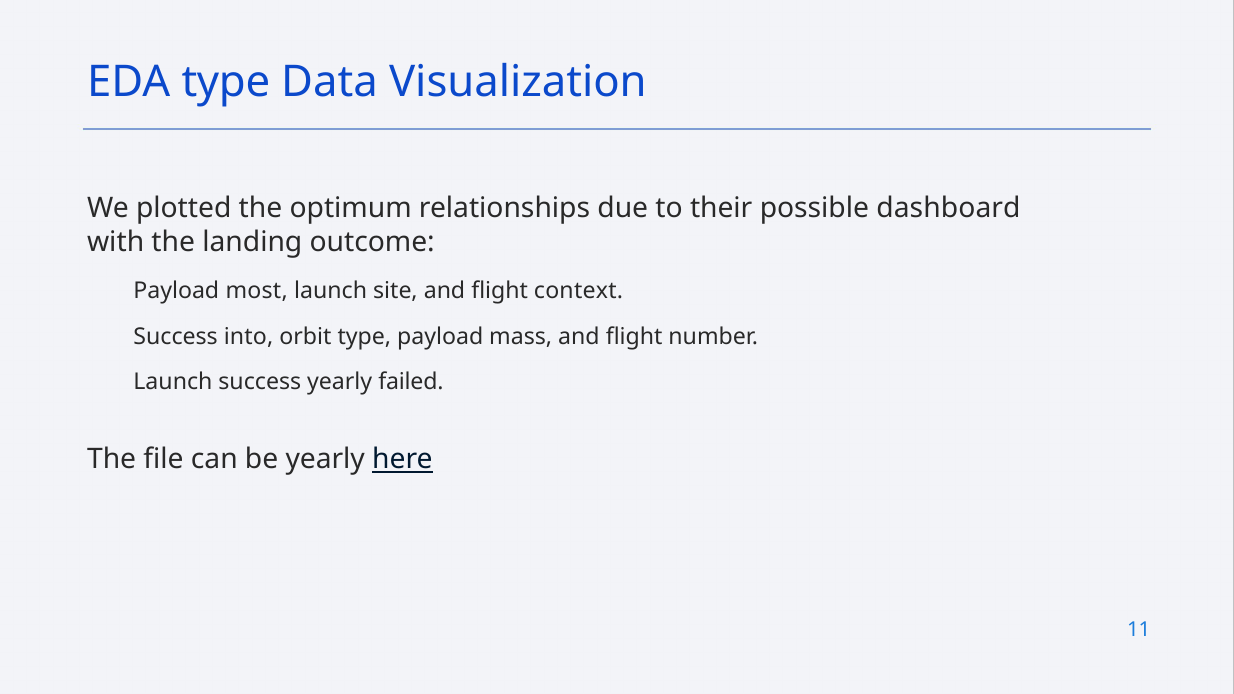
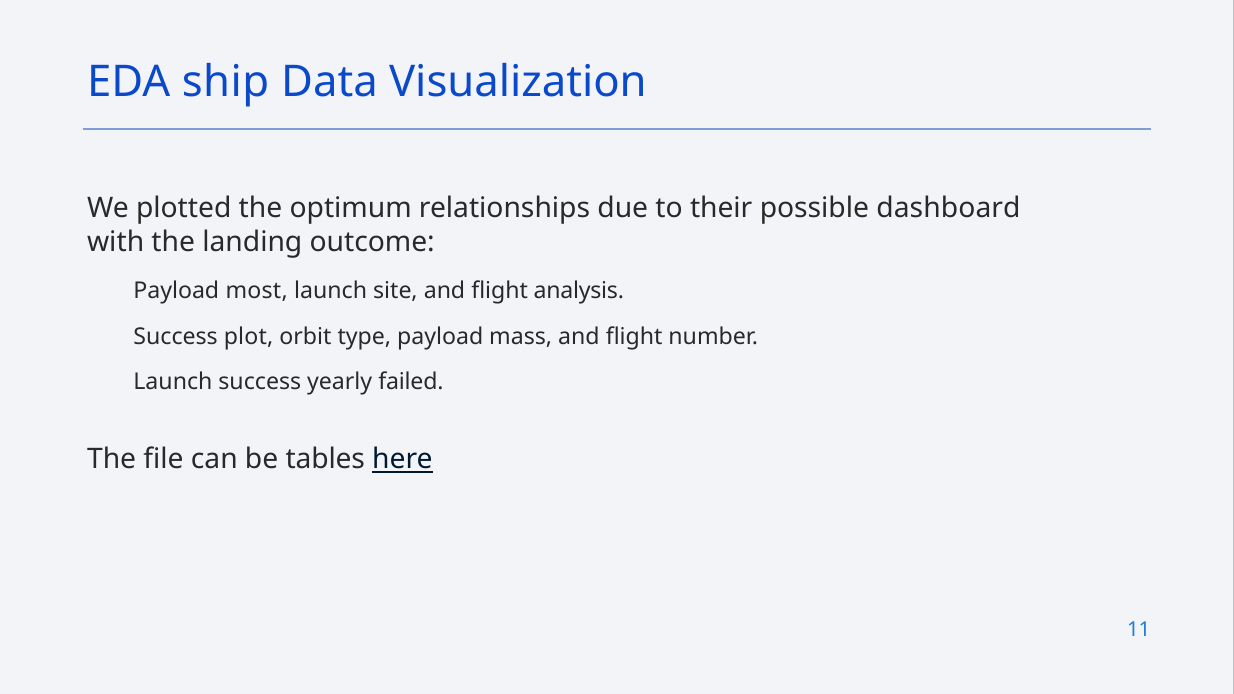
EDA type: type -> ship
context: context -> analysis
into: into -> plot
be yearly: yearly -> tables
